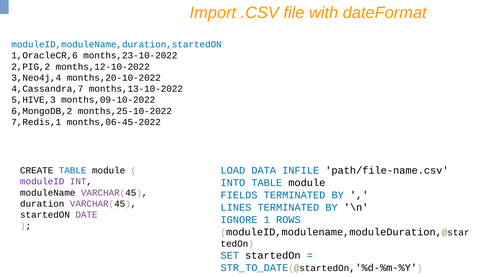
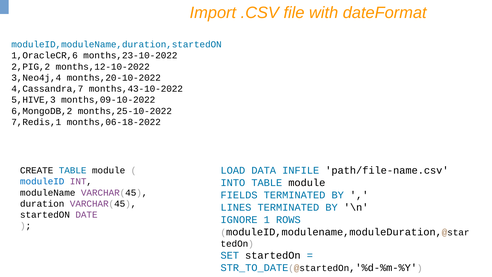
months,13-10-2022: months,13-10-2022 -> months,43-10-2022
months,06-45-2022: months,06-45-2022 -> months,06-18-2022
moduleID colour: purple -> blue
